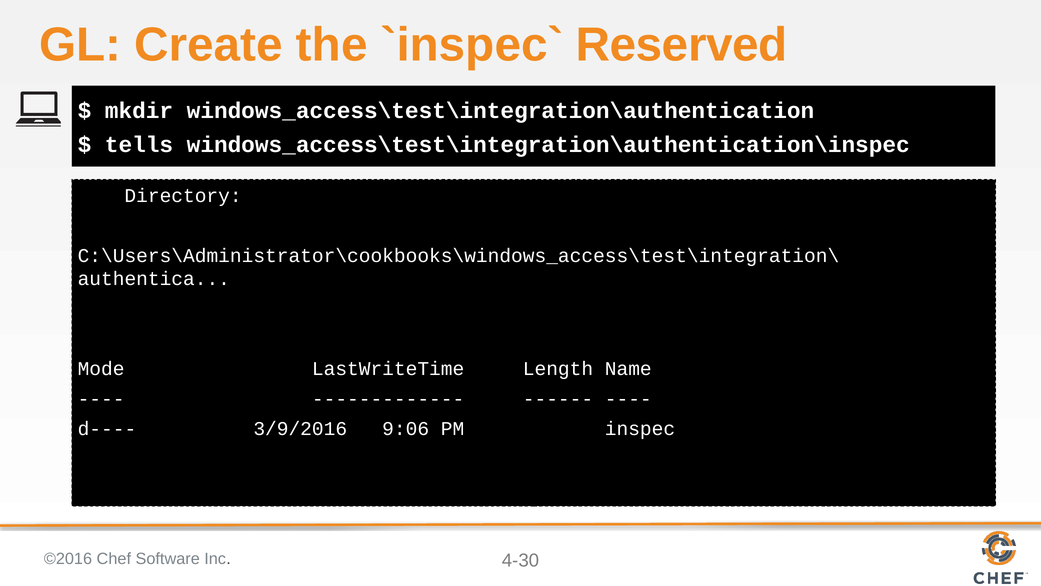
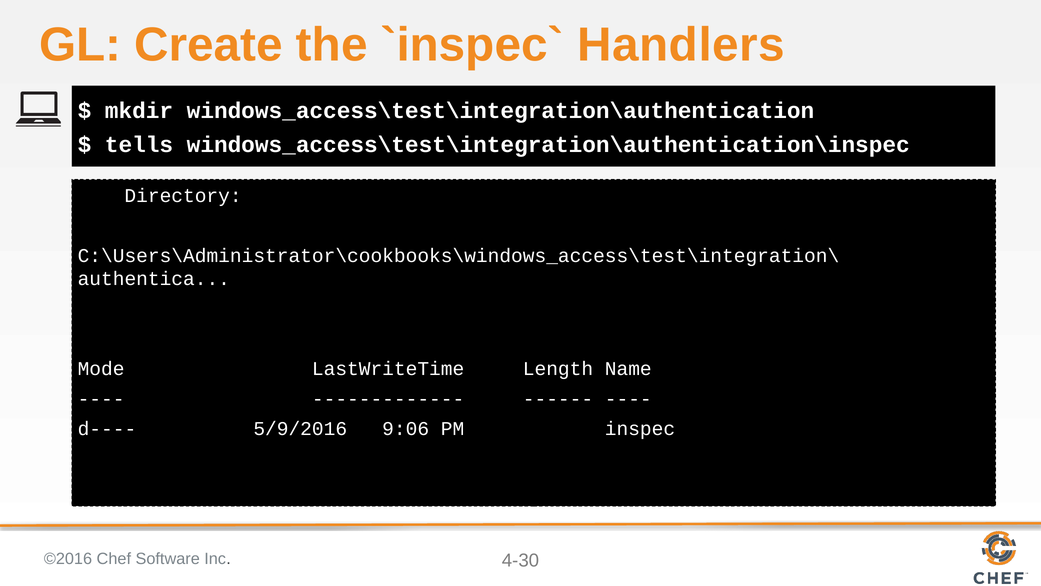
Reserved: Reserved -> Handlers
3/9/2016: 3/9/2016 -> 5/9/2016
